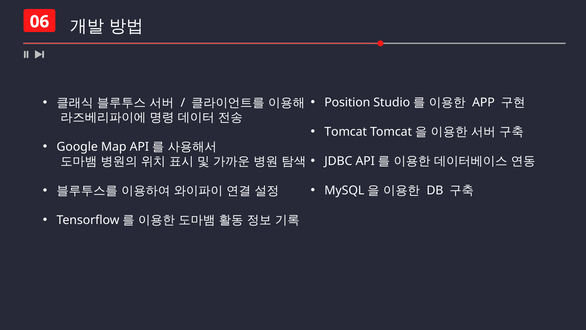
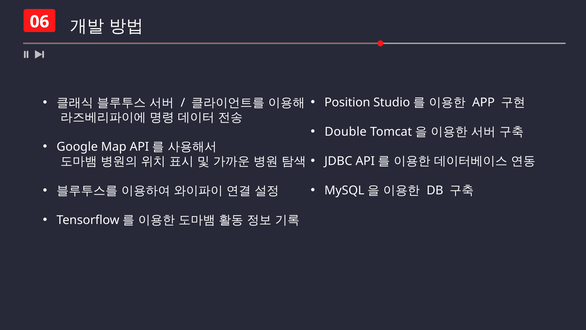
Tomcat: Tomcat -> Double
